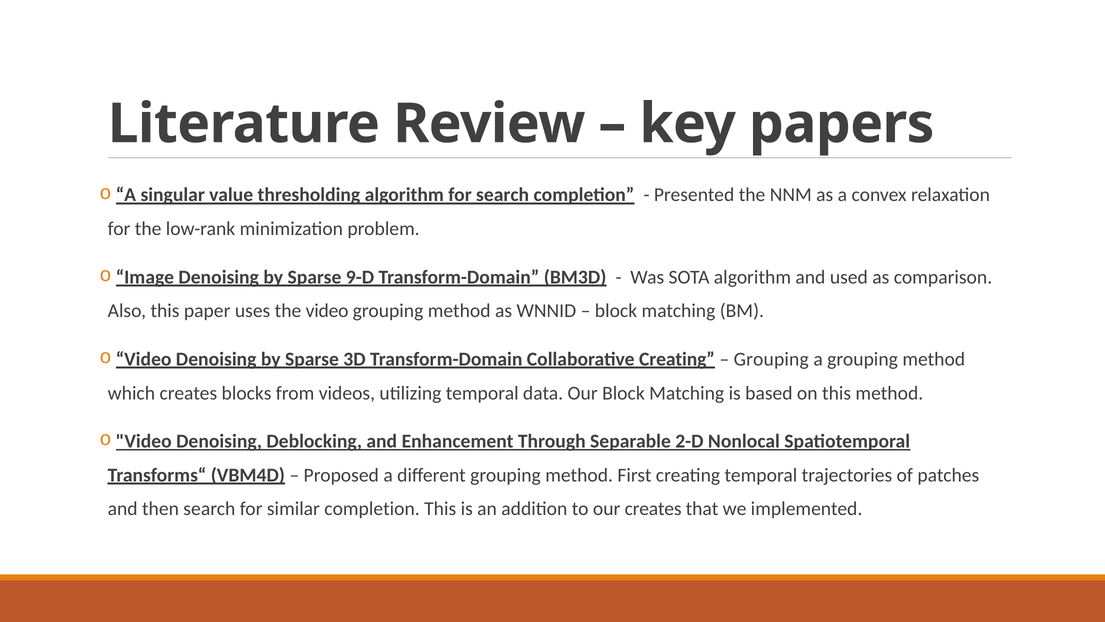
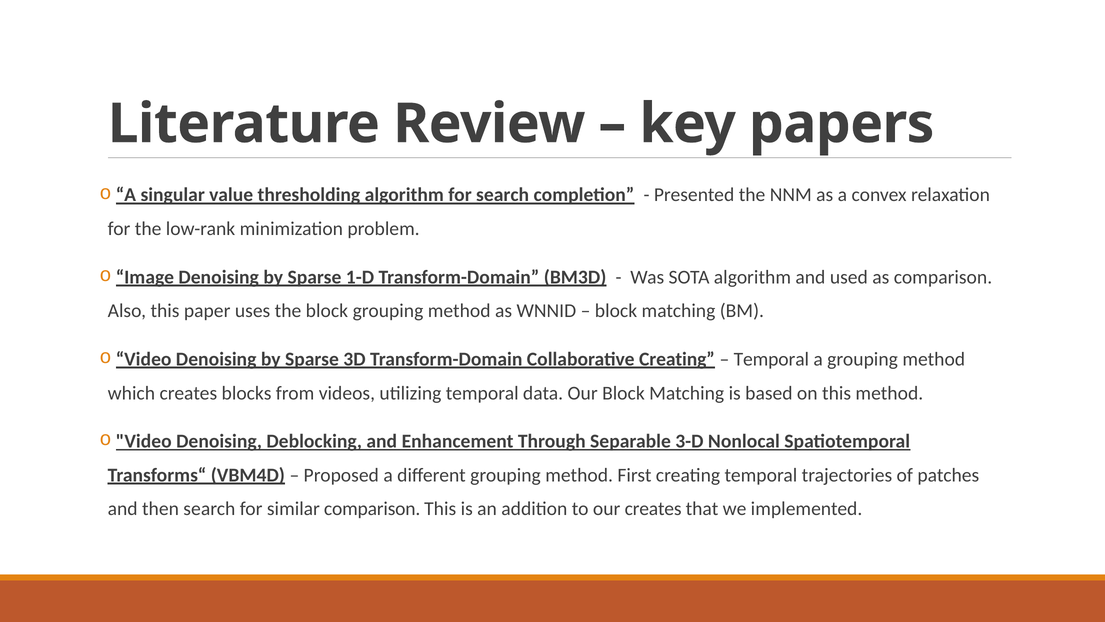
9-D: 9-D -> 1-D
the video: video -> block
Grouping at (771, 359): Grouping -> Temporal
2-D: 2-D -> 3-D
similar completion: completion -> comparison
